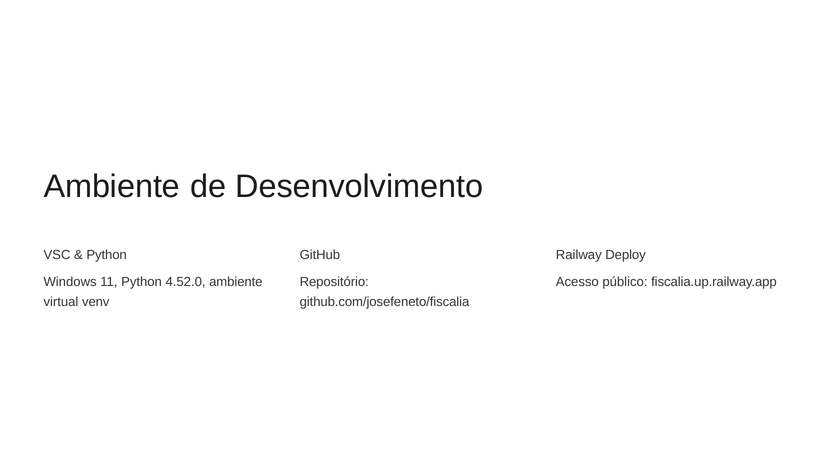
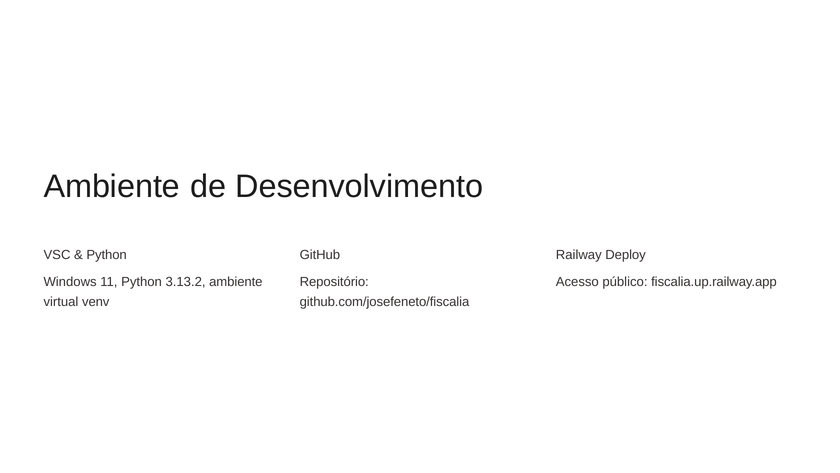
4.52.0: 4.52.0 -> 3.13.2
